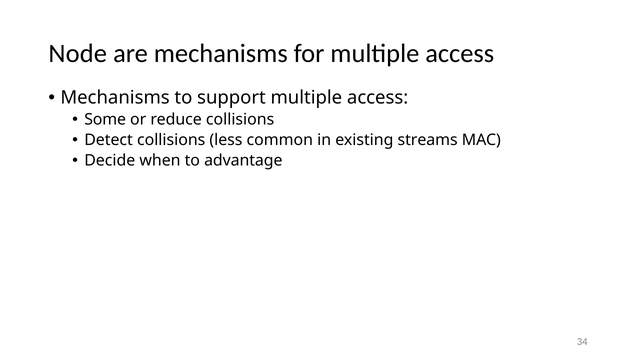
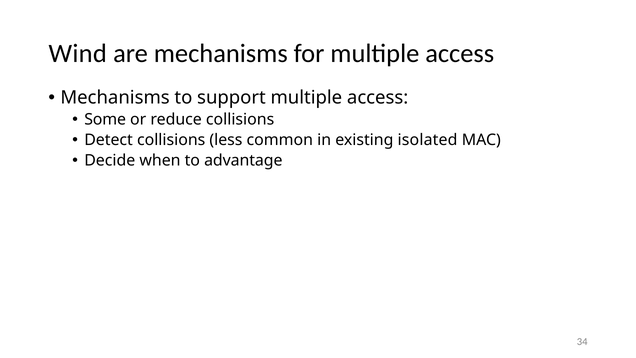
Node: Node -> Wind
streams: streams -> isolated
